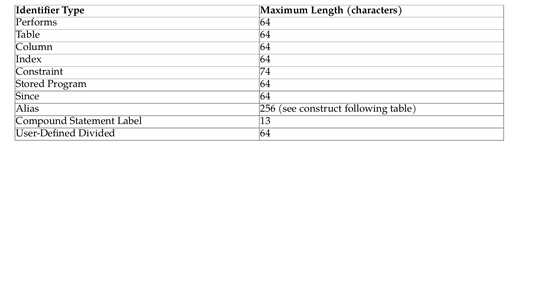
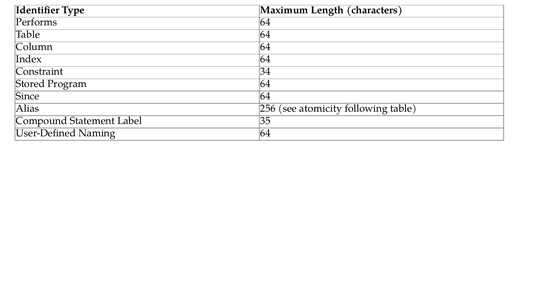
74: 74 -> 34
construct: construct -> atomicity
13: 13 -> 35
Divided: Divided -> Naming
